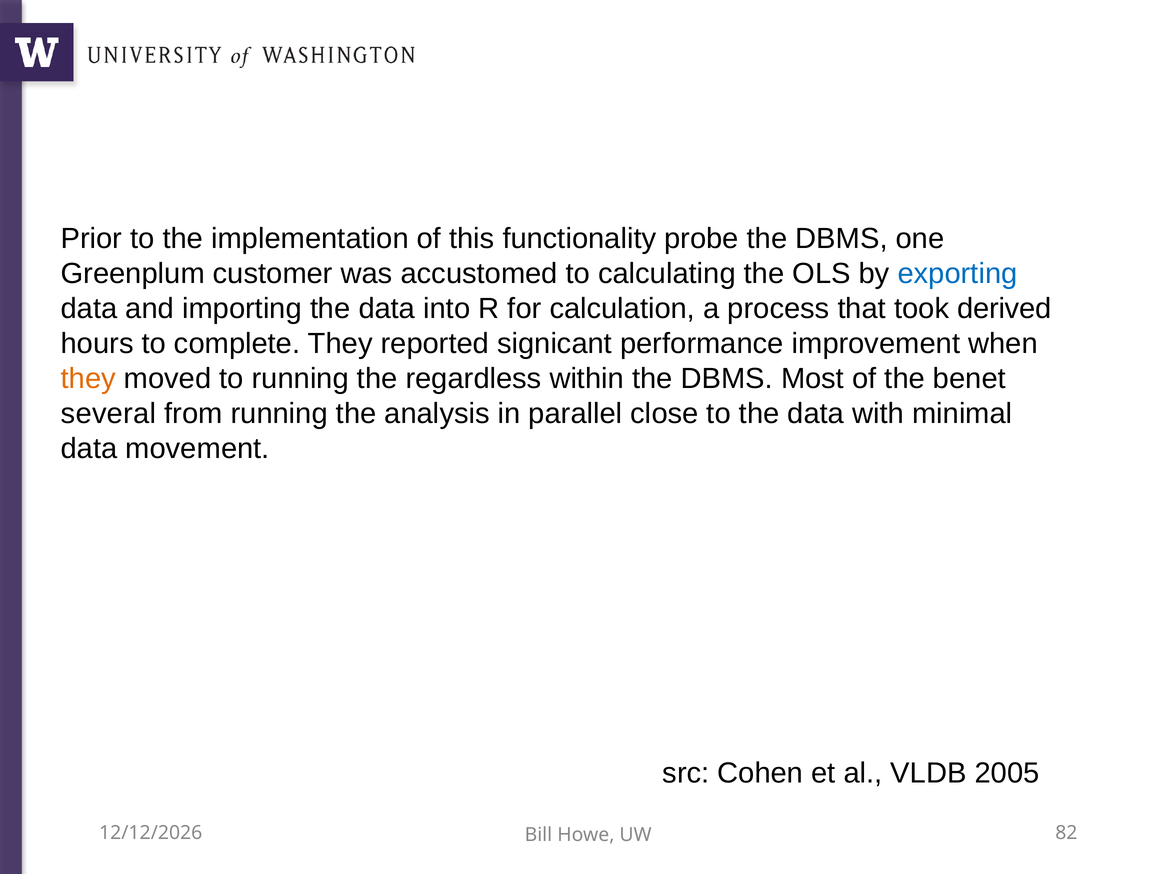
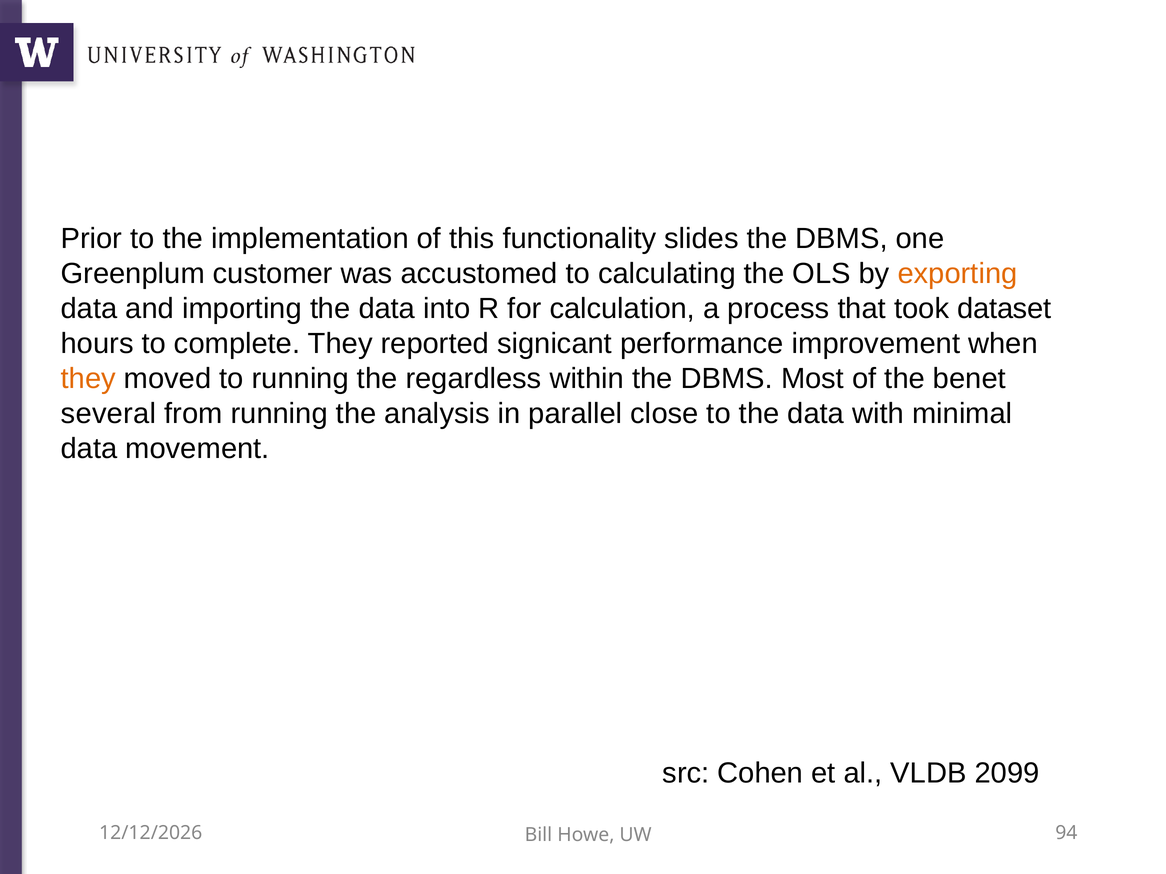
probe: probe -> slides
exporting colour: blue -> orange
derived: derived -> dataset
2005: 2005 -> 2099
82: 82 -> 94
